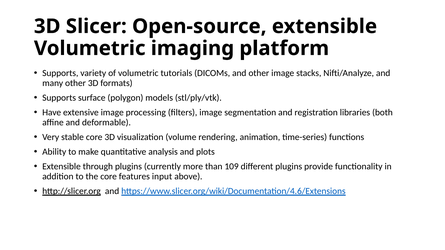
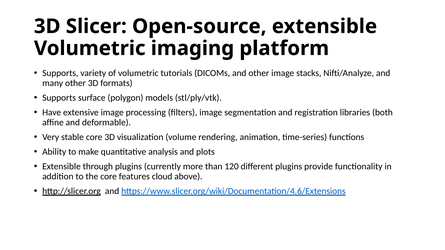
109: 109 -> 120
input: input -> cloud
